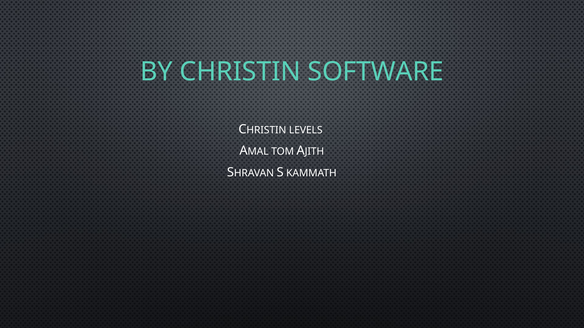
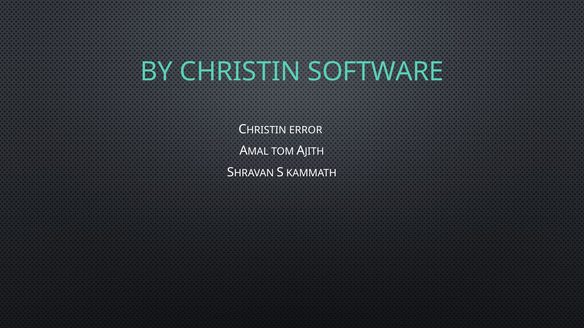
LEVELS: LEVELS -> ERROR
